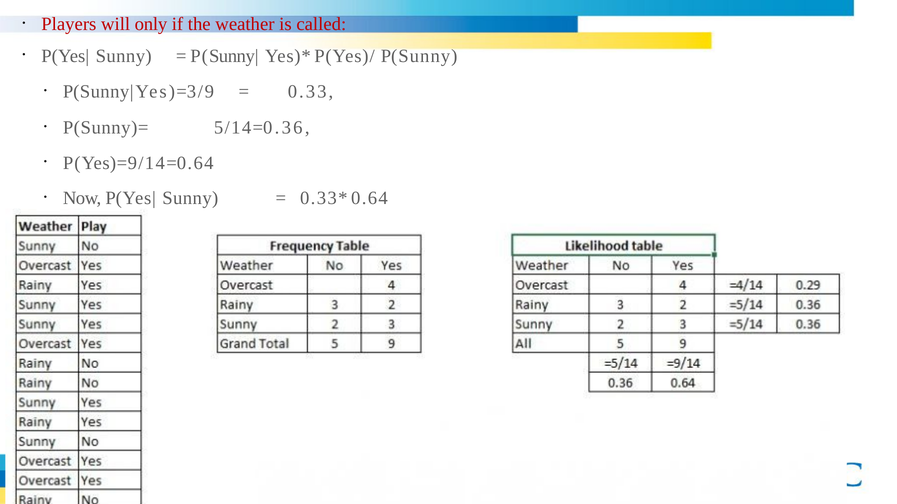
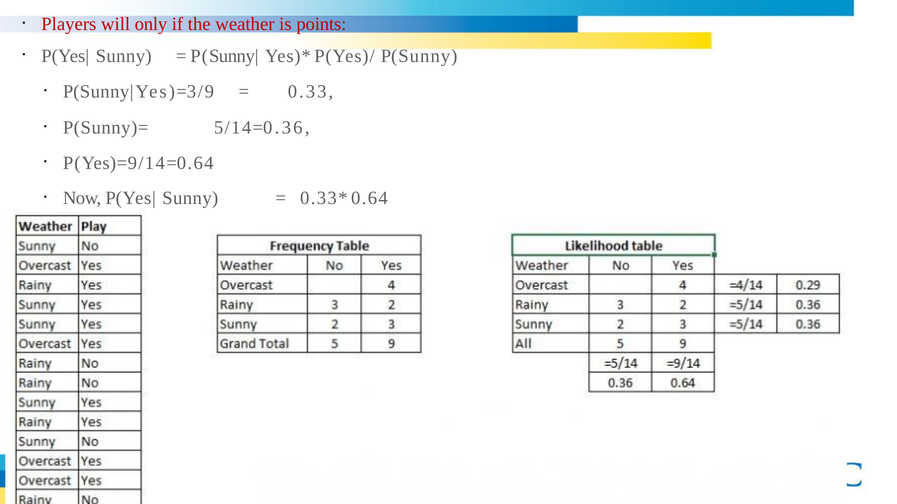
called: called -> points
